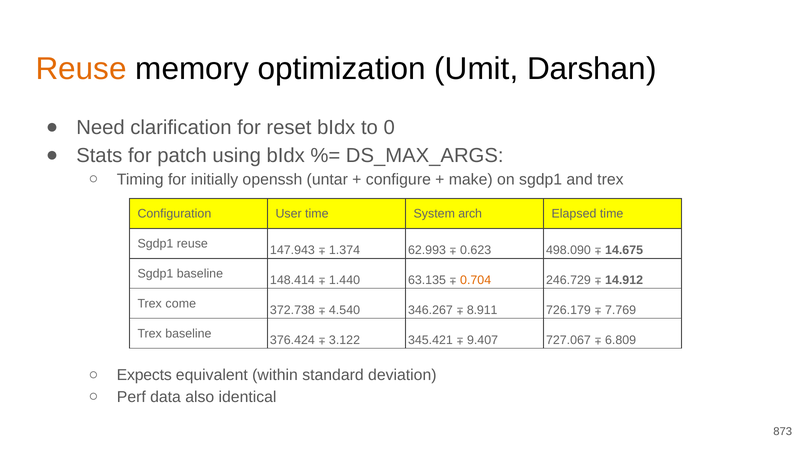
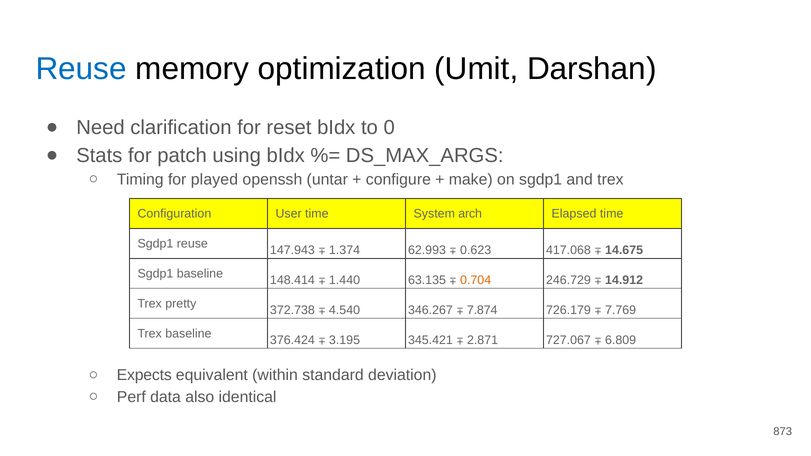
Reuse at (81, 69) colour: orange -> blue
initially: initially -> played
498.090: 498.090 -> 417.068
come: come -> pretty
8.911: 8.911 -> 7.874
3.122: 3.122 -> 3.195
9.407: 9.407 -> 2.871
